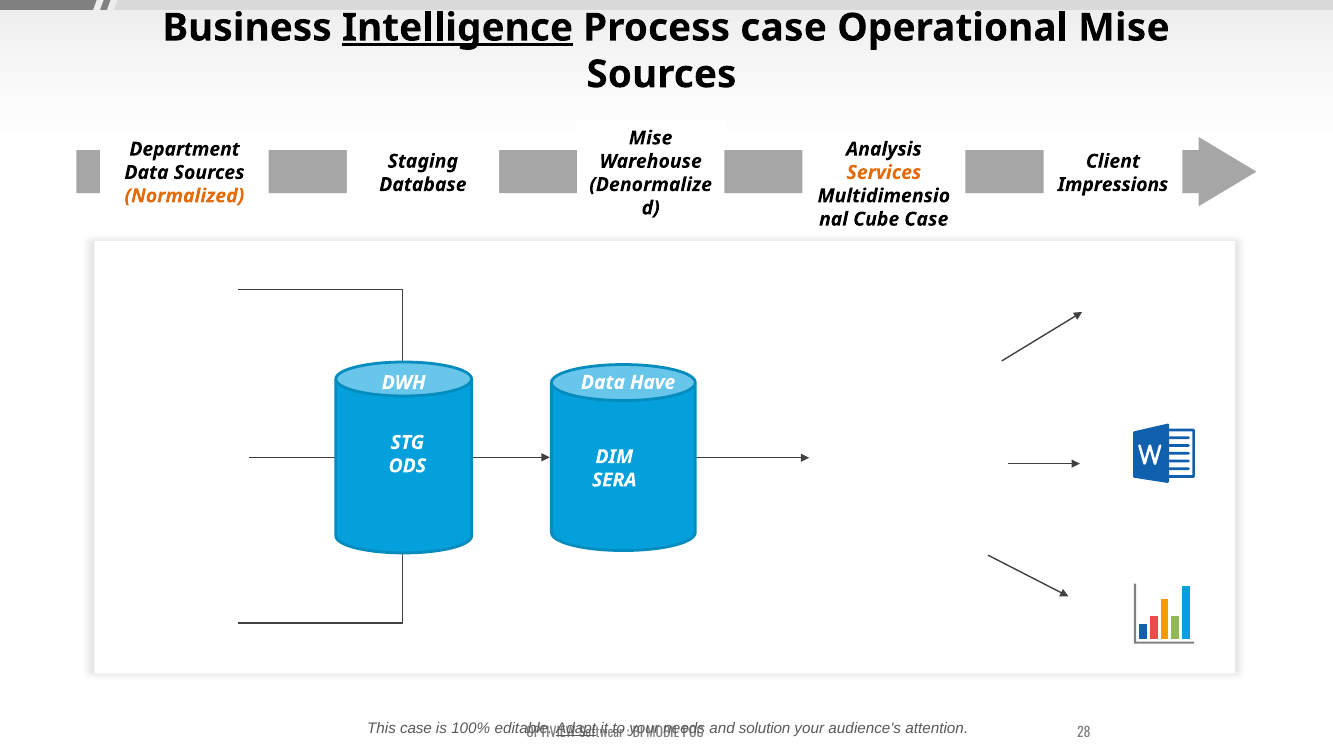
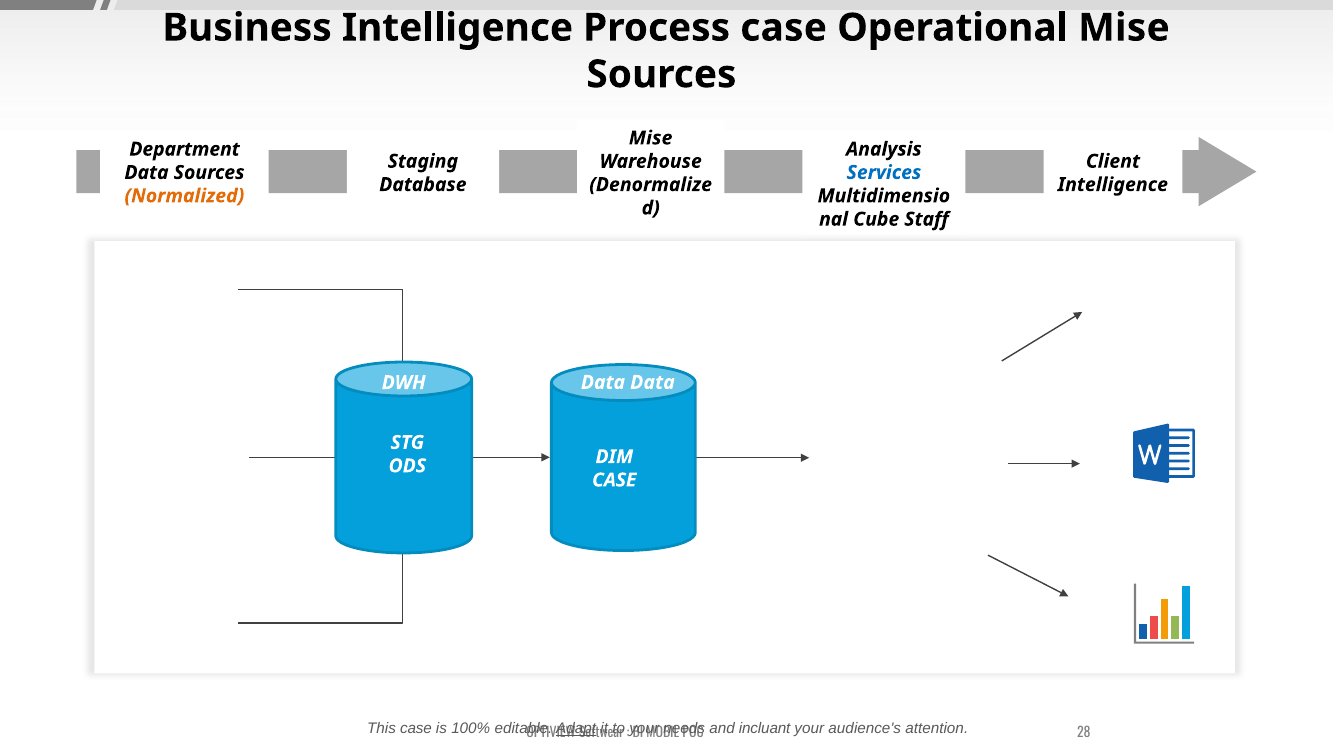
Intelligence at (458, 28) underline: present -> none
Services colour: orange -> blue
Impressions at (1113, 185): Impressions -> Intelligence
Cube Case: Case -> Staff
Data Have: Have -> Data
SERA at (614, 480): SERA -> CASE
solution: solution -> incluant
